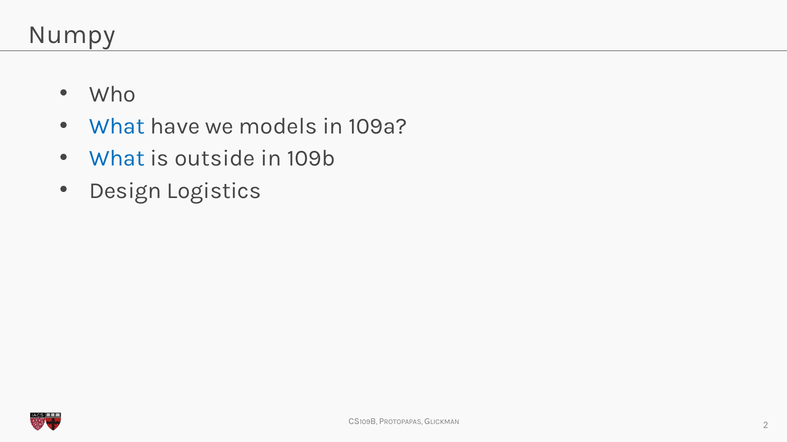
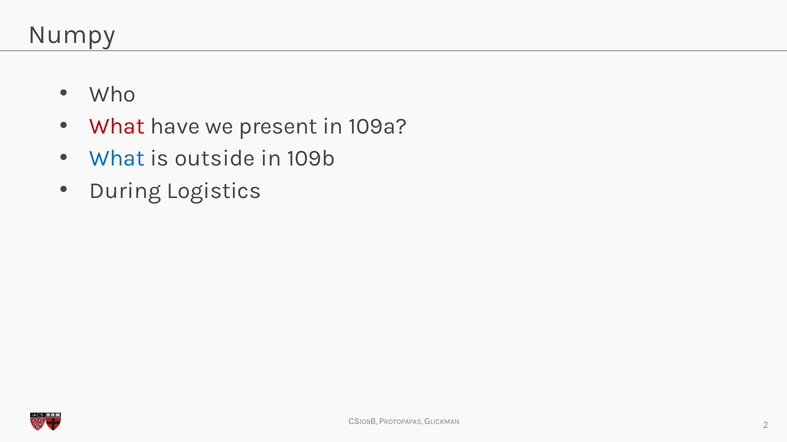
What at (117, 126) colour: blue -> red
models: models -> present
Design: Design -> During
